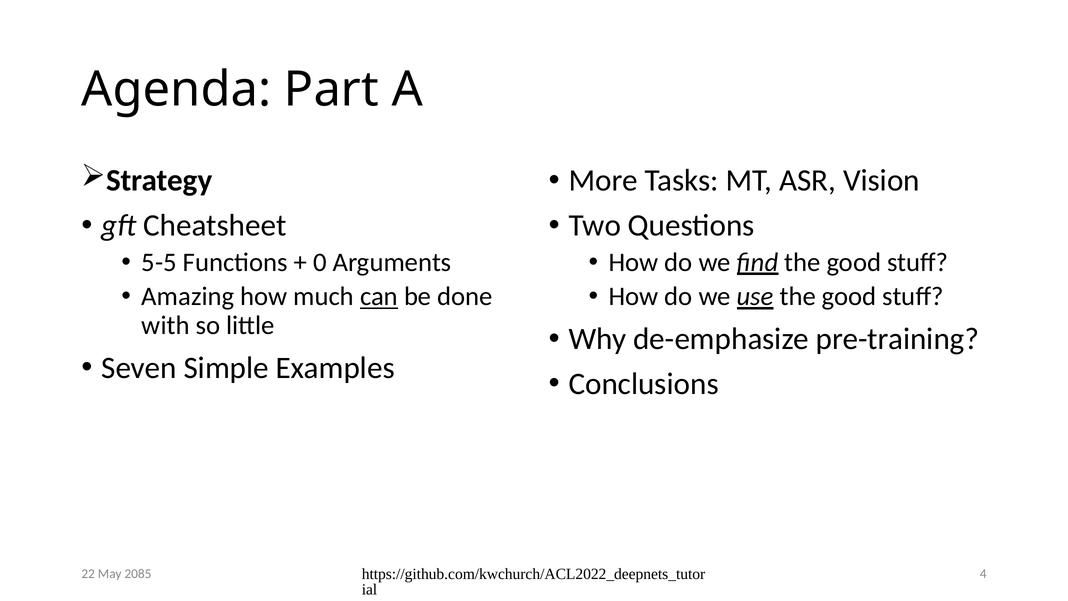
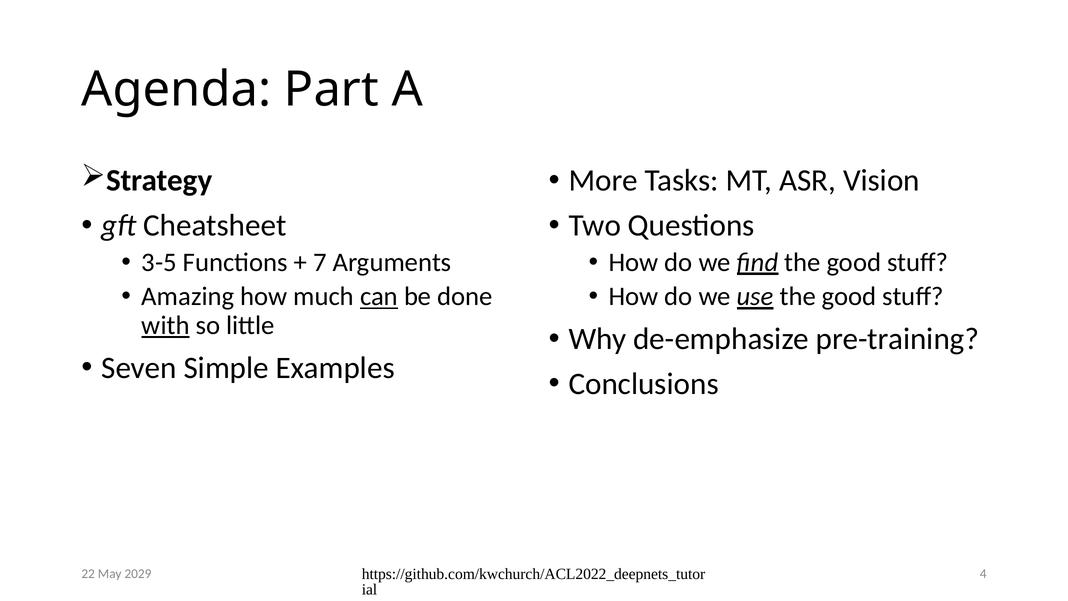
5-5: 5-5 -> 3-5
0: 0 -> 7
with underline: none -> present
2085: 2085 -> 2029
